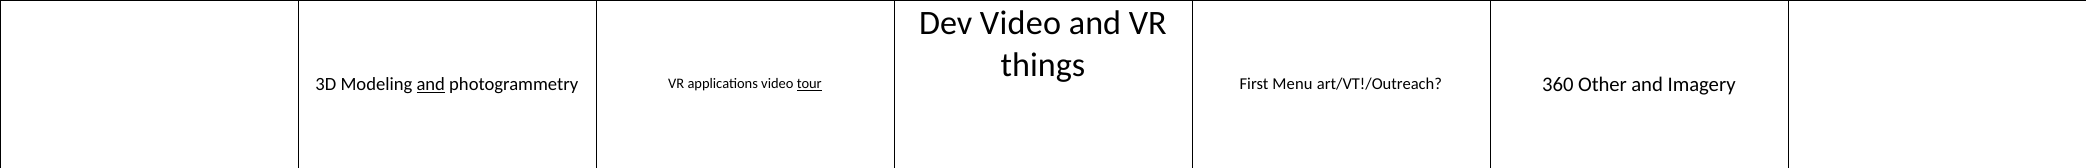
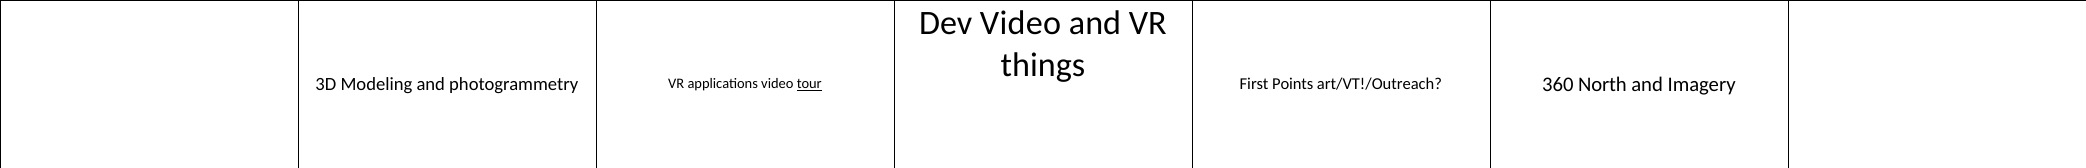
and at (431, 84) underline: present -> none
Menu: Menu -> Points
Other: Other -> North
